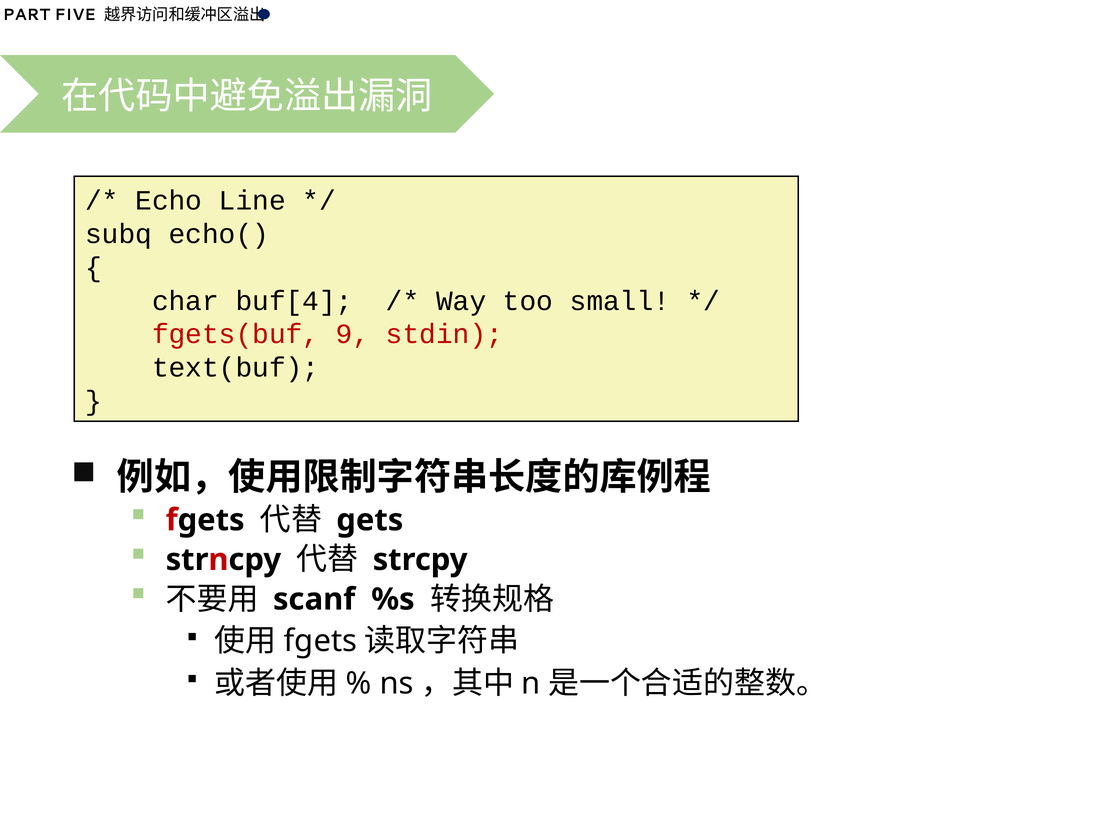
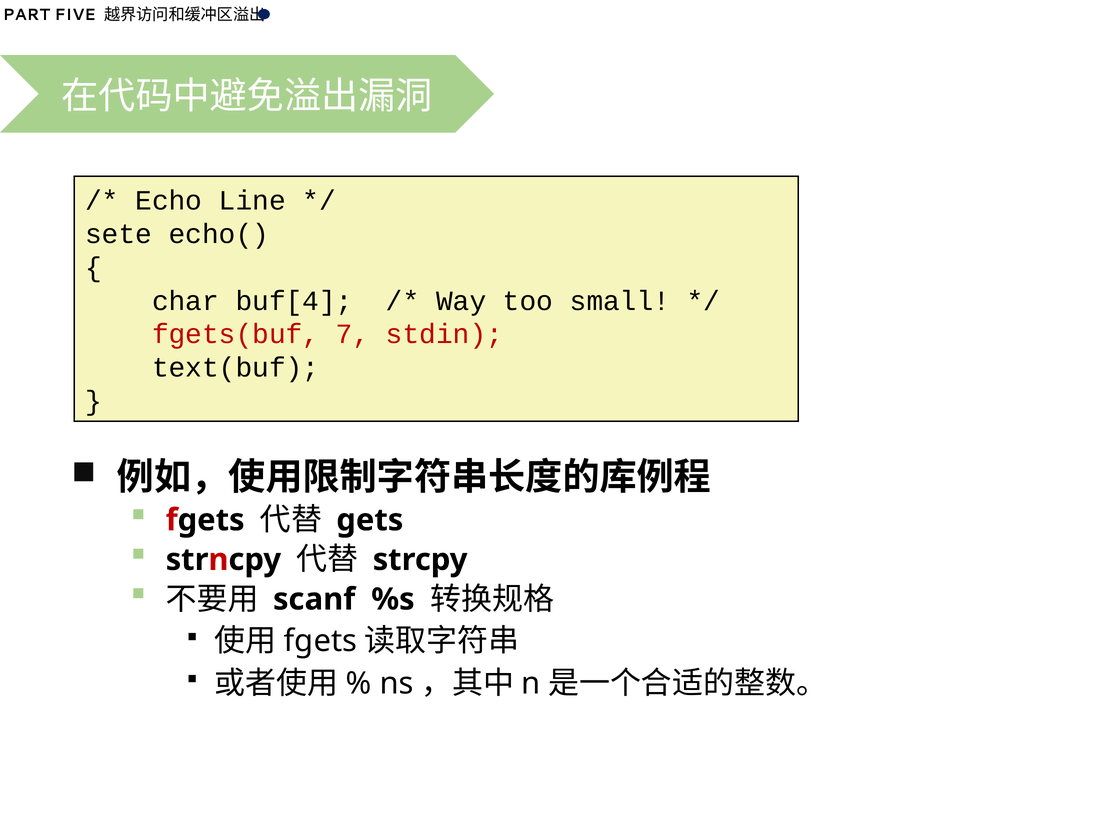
subq: subq -> sete
9: 9 -> 7
